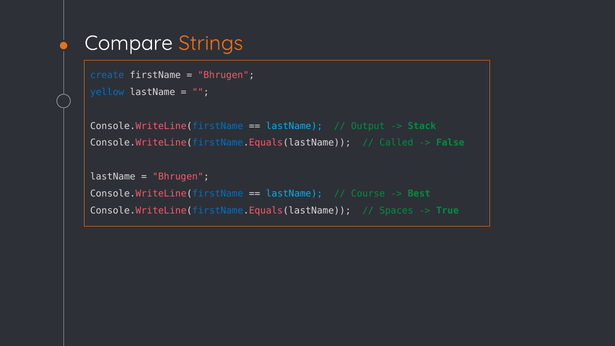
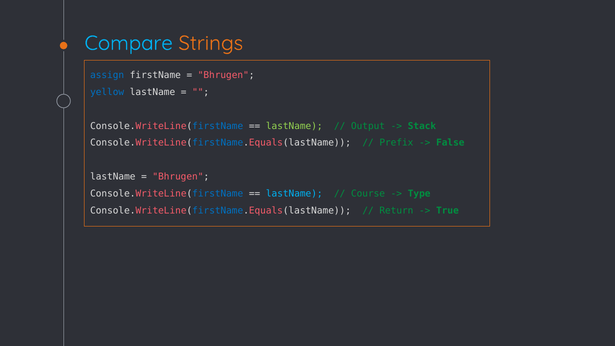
Compare colour: white -> light blue
create: create -> assign
lastName at (294, 126) colour: light blue -> light green
Called: Called -> Prefix
Best: Best -> Type
Spaces: Spaces -> Return
